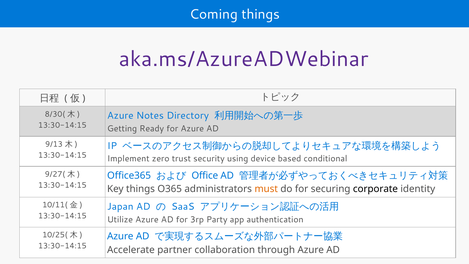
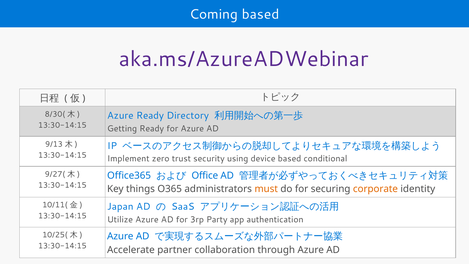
Coming things: things -> based
Azure Notes: Notes -> Ready
corporate colour: black -> orange
